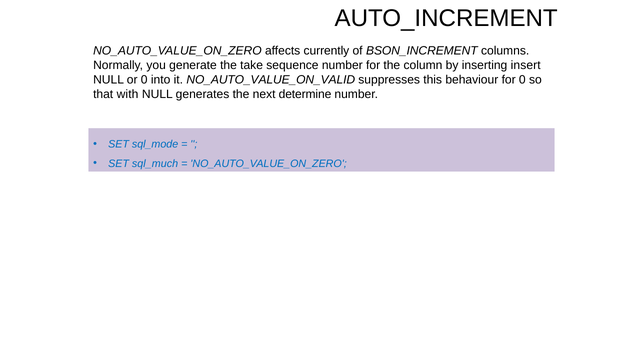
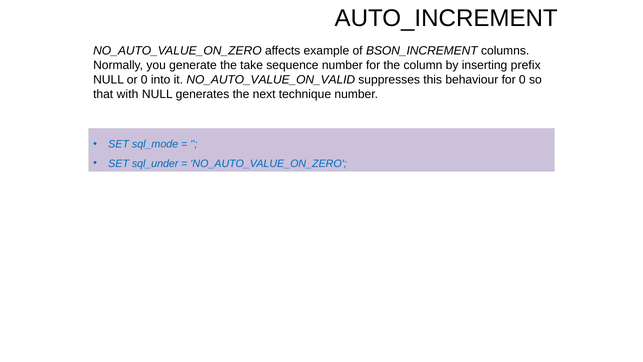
currently: currently -> example
insert: insert -> prefix
determine: determine -> technique
sql_much: sql_much -> sql_under
